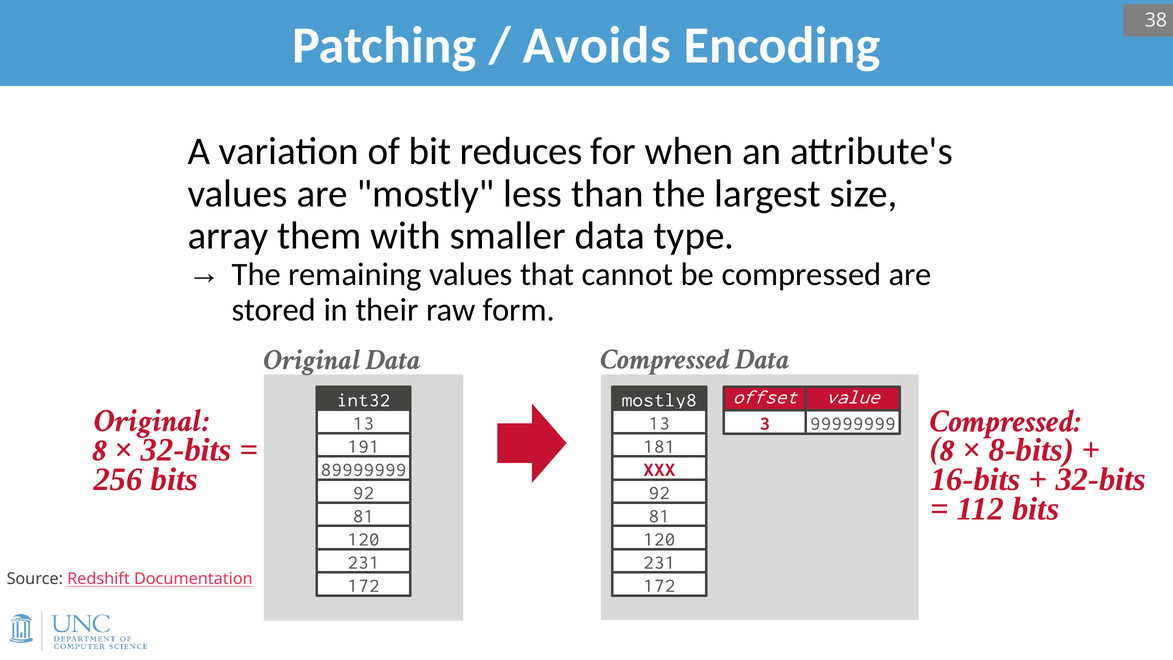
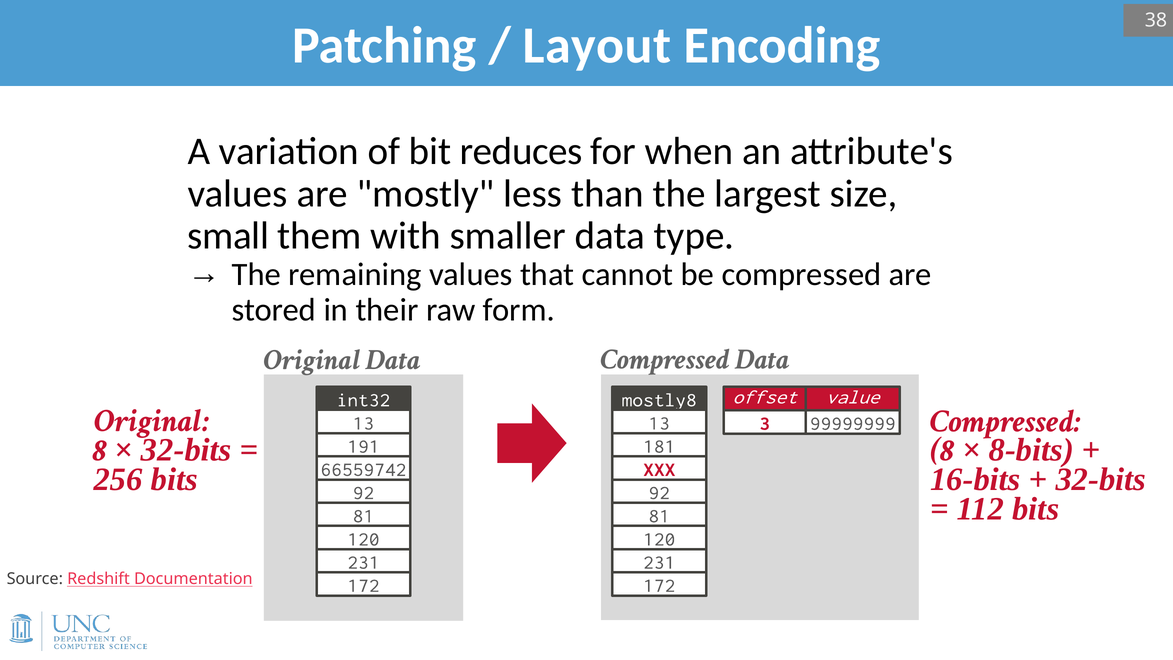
Avoids: Avoids -> Layout
array: array -> small
89999999: 89999999 -> 66559742
